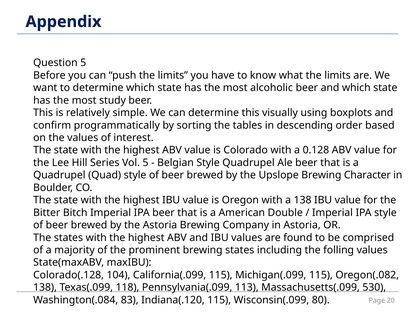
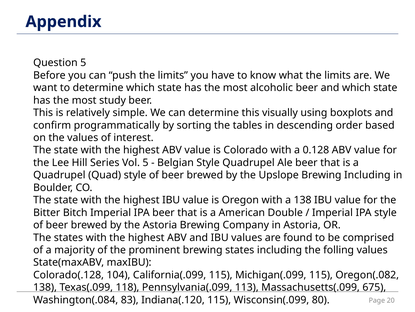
Brewing Character: Character -> Including
530: 530 -> 675
